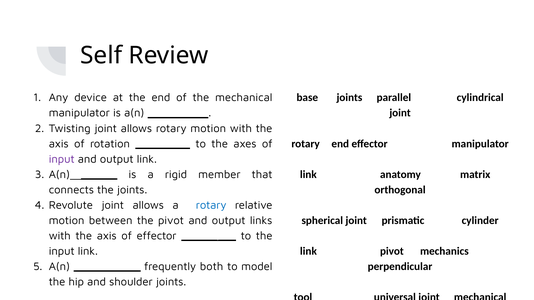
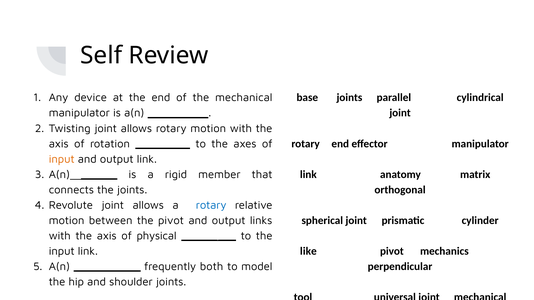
input at (62, 159) colour: purple -> orange
of effector: effector -> physical
link at (308, 251): link -> like
